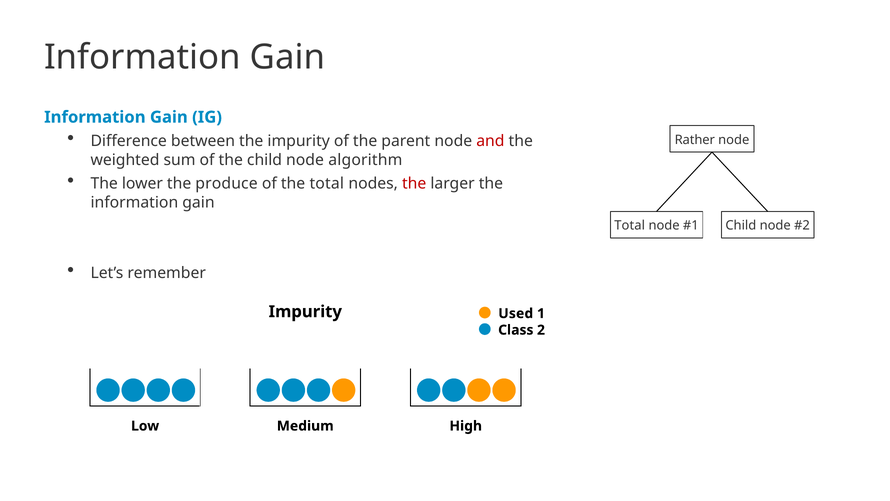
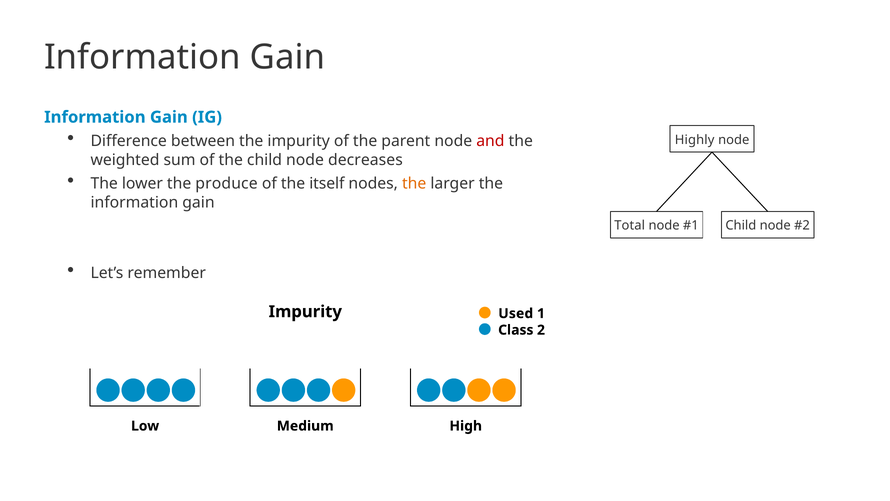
Rather: Rather -> Highly
algorithm: algorithm -> decreases
the total: total -> itself
the at (414, 184) colour: red -> orange
